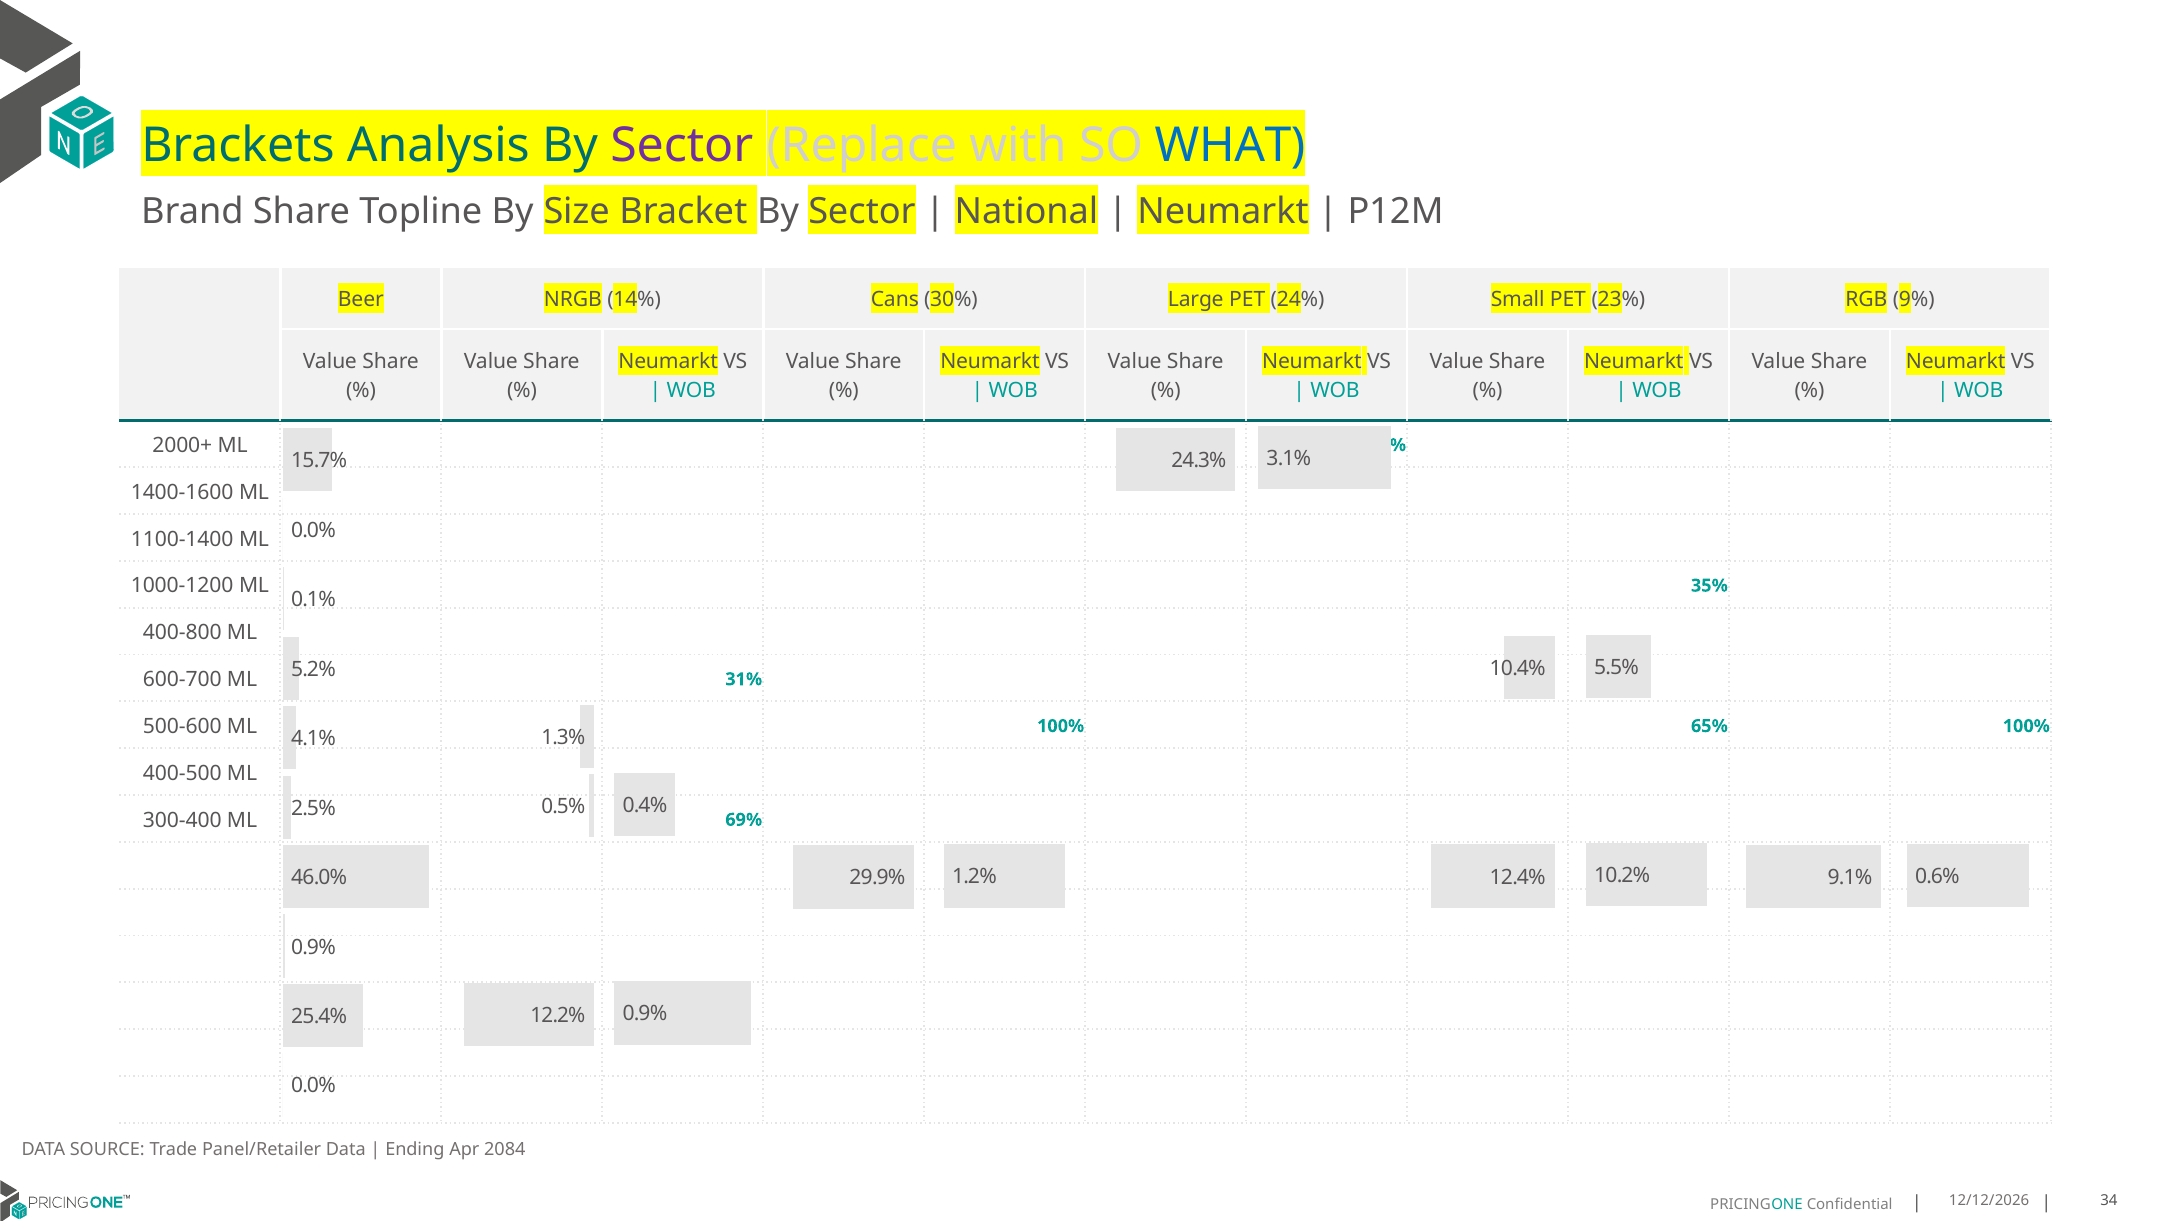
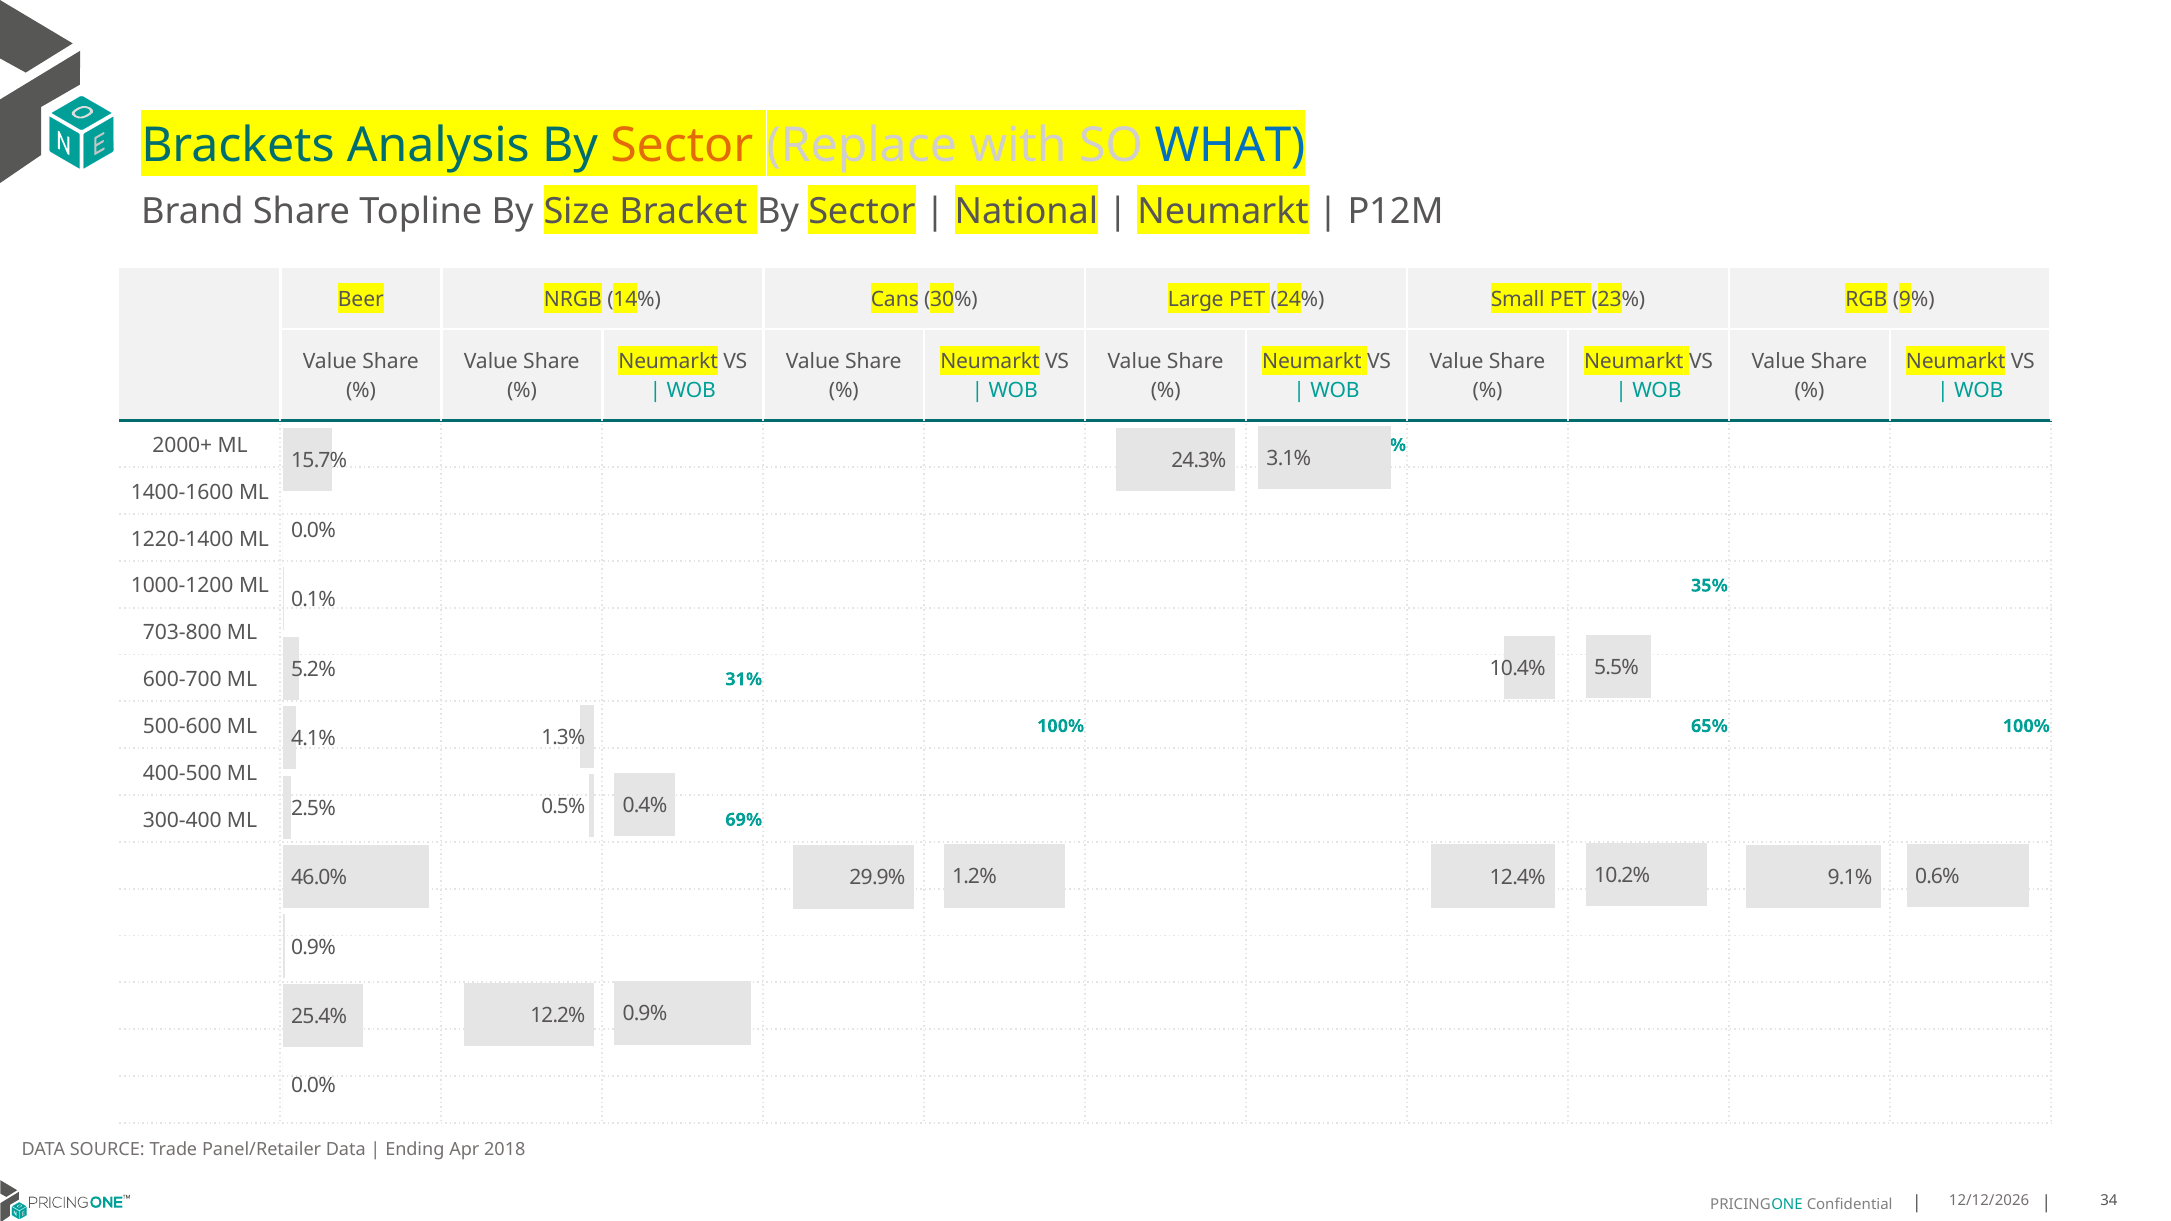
Sector at (682, 146) colour: purple -> orange
1100-1400: 1100-1400 -> 1220-1400
400-800: 400-800 -> 703-800
2084: 2084 -> 2018
